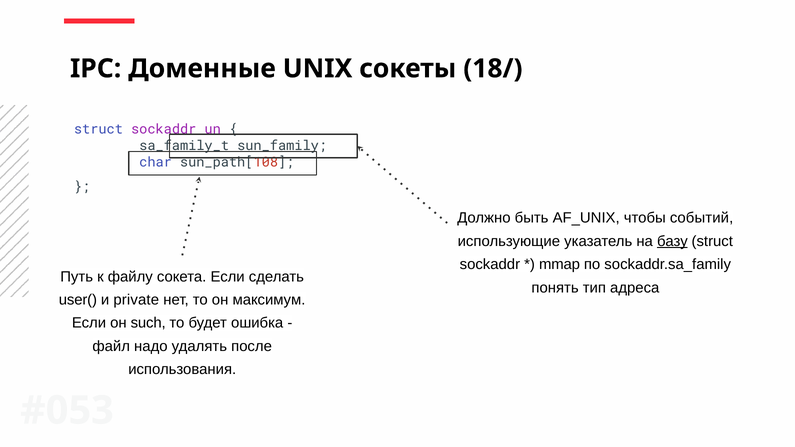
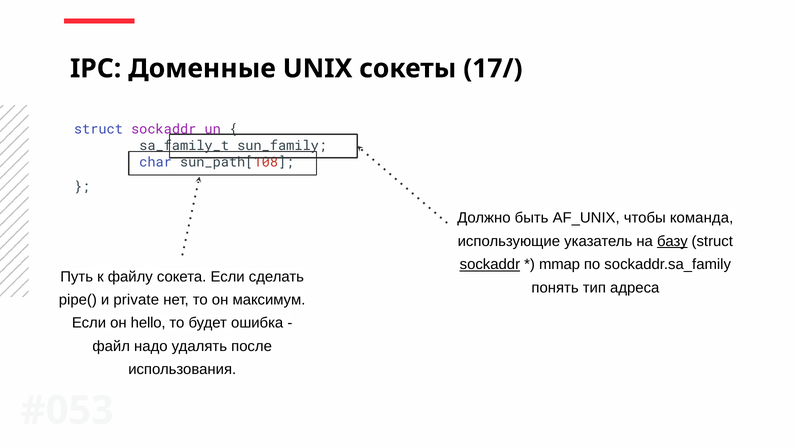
18/: 18/ -> 17/
событий: событий -> команда
sockaddr underline: none -> present
user(: user( -> pipe(
such: such -> hello
